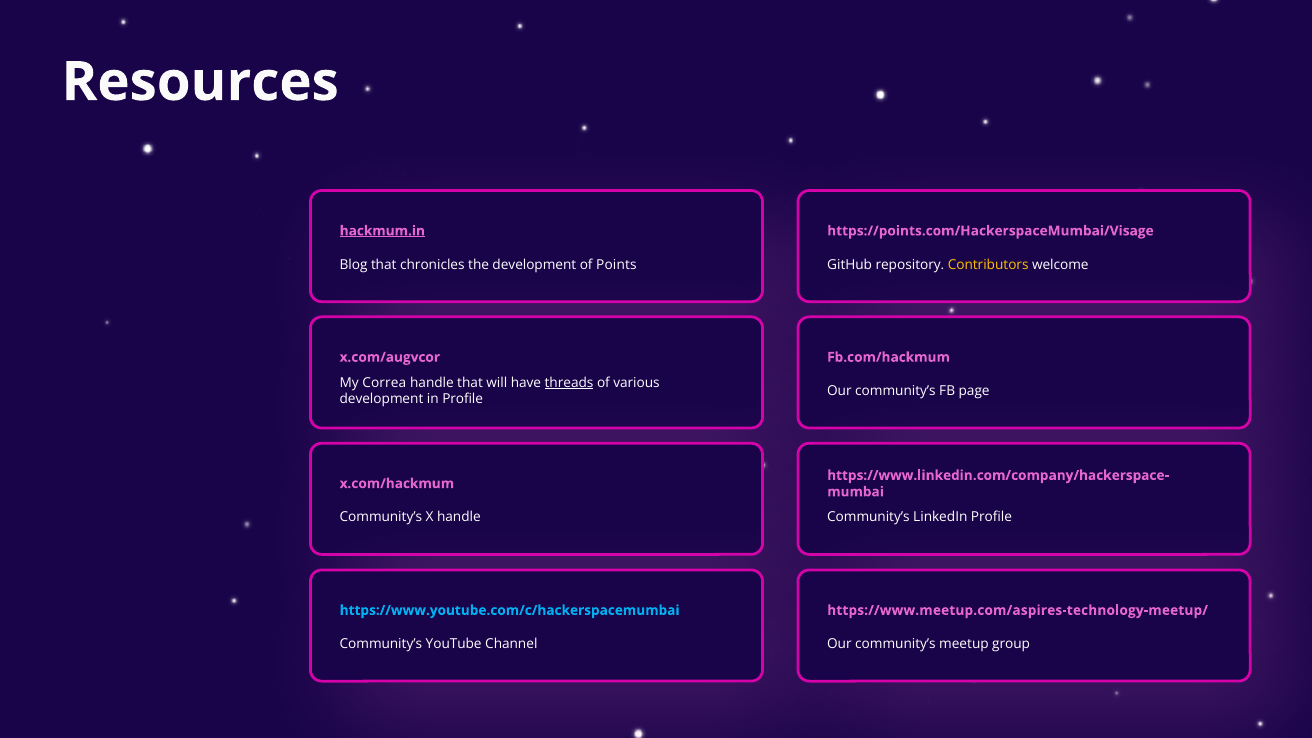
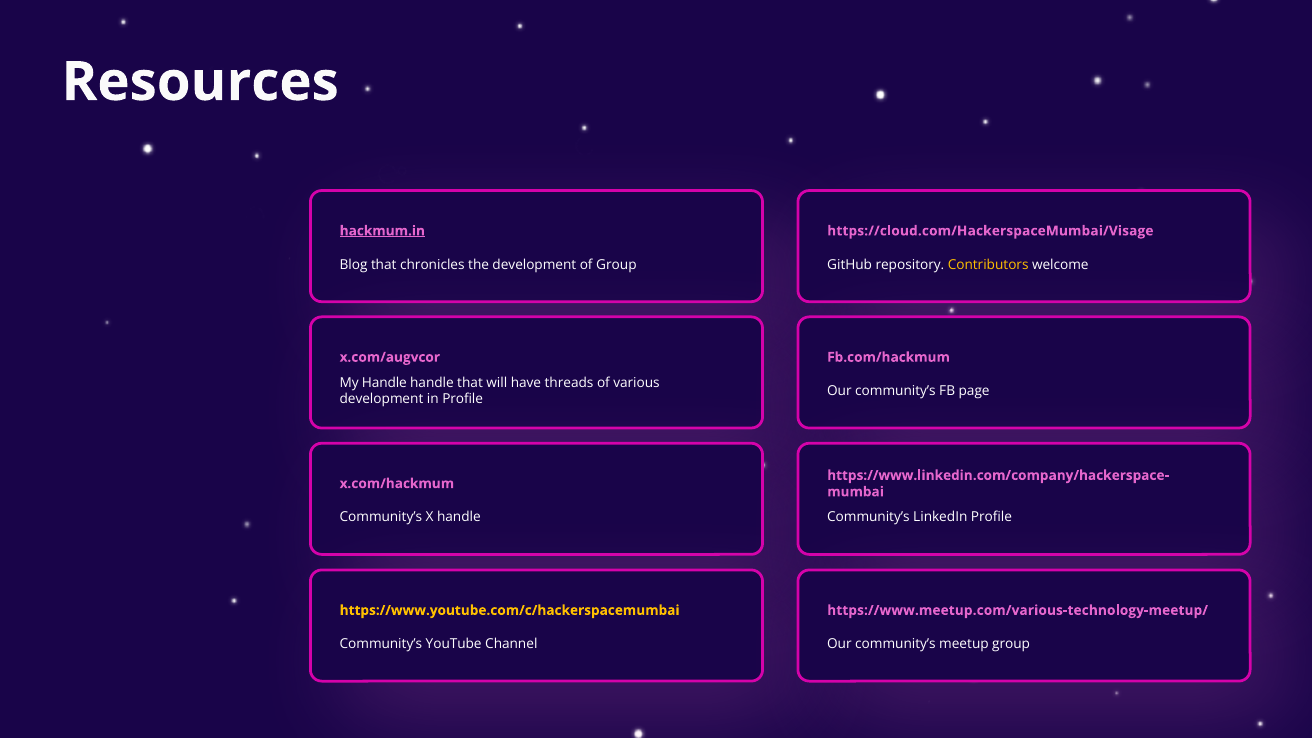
https://points.com/HackerspaceMumbai/Visage: https://points.com/HackerspaceMumbai/Visage -> https://cloud.com/HackerspaceMumbai/Visage
of Points: Points -> Group
My Correa: Correa -> Handle
threads underline: present -> none
https://www.youtube.com/c/hackerspacemumbai colour: light blue -> yellow
https://www.meetup.com/aspires-technology-meetup/: https://www.meetup.com/aspires-technology-meetup/ -> https://www.meetup.com/various-technology-meetup/
